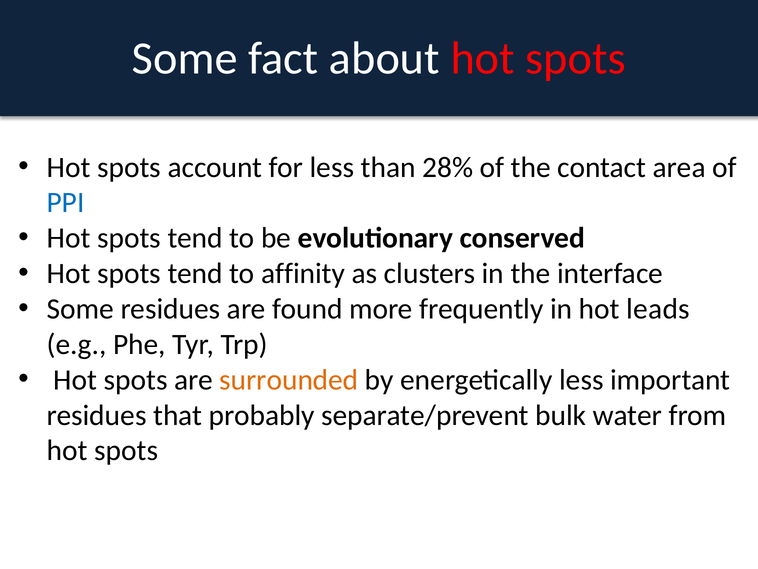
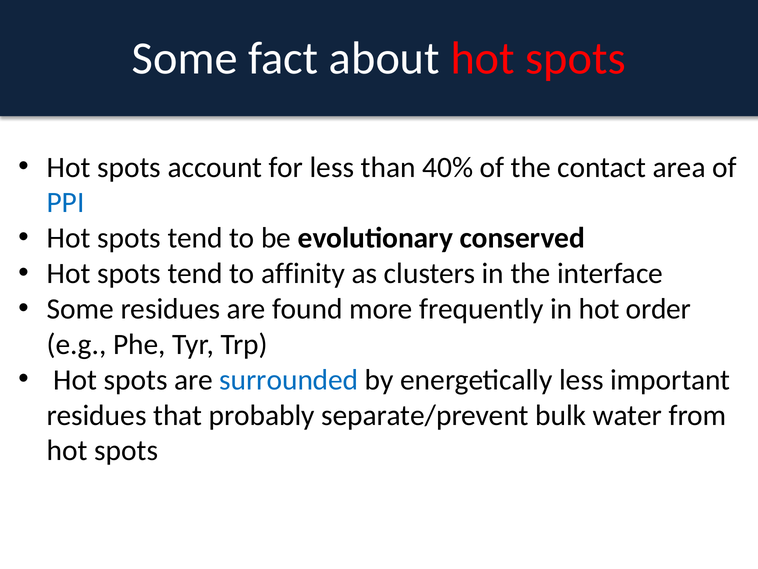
28%: 28% -> 40%
leads: leads -> order
surrounded colour: orange -> blue
